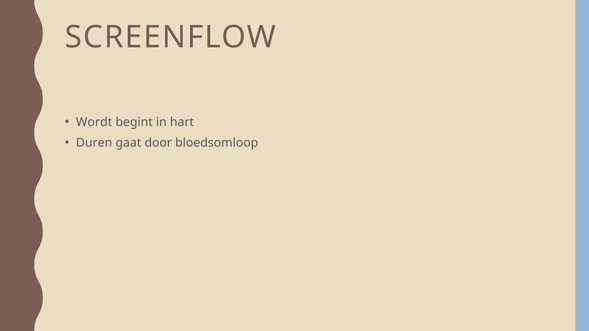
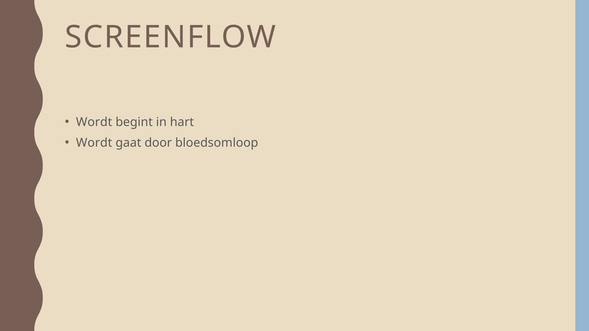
Duren at (94, 143): Duren -> Wordt
